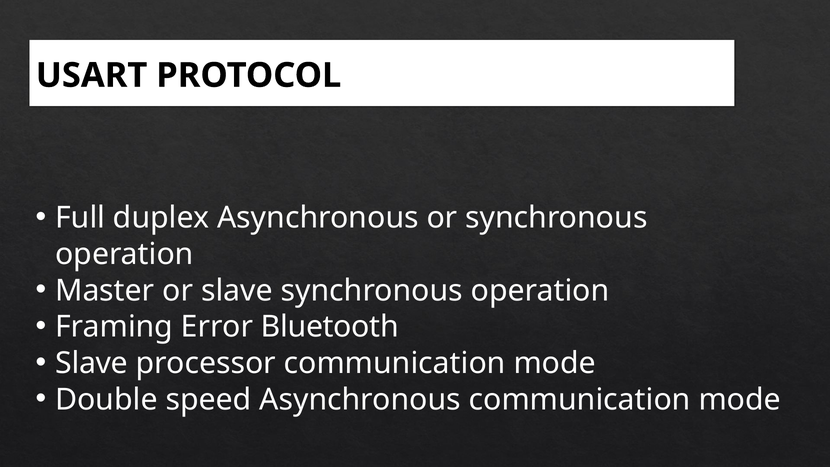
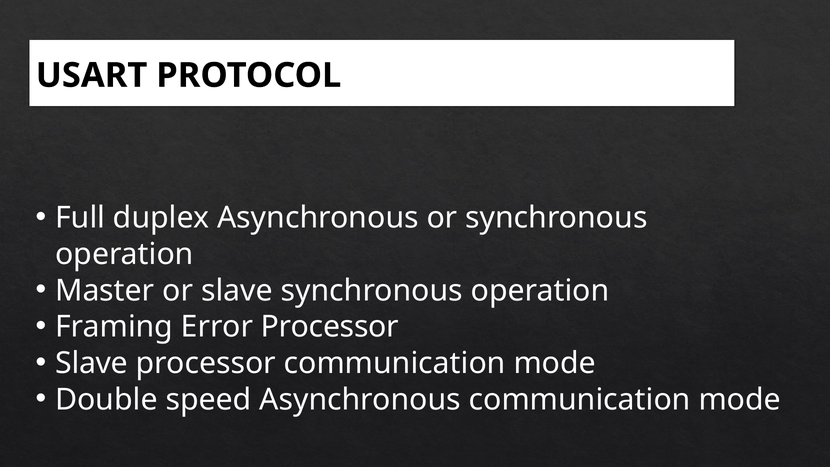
Error Bluetooth: Bluetooth -> Processor
